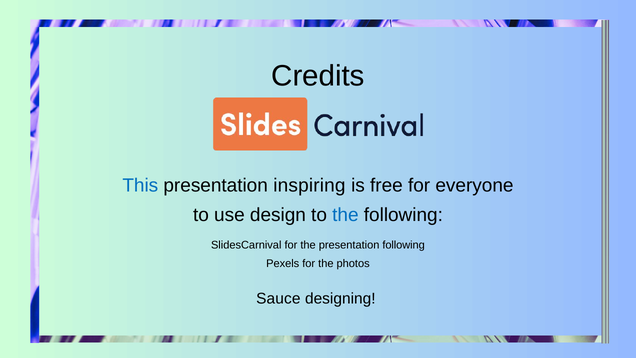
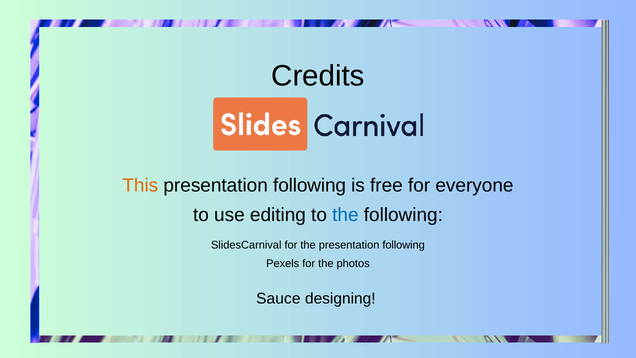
This colour: blue -> orange
inspiring at (309, 185): inspiring -> following
design: design -> editing
